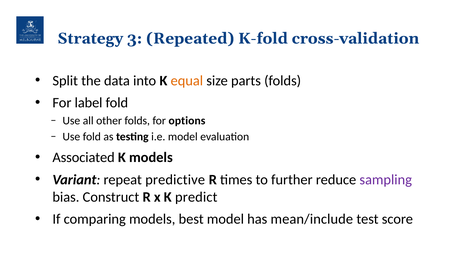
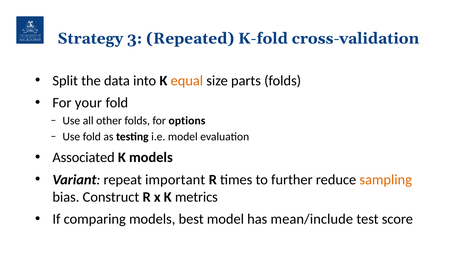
label: label -> your
predictive: predictive -> important
sampling colour: purple -> orange
predict: predict -> metrics
